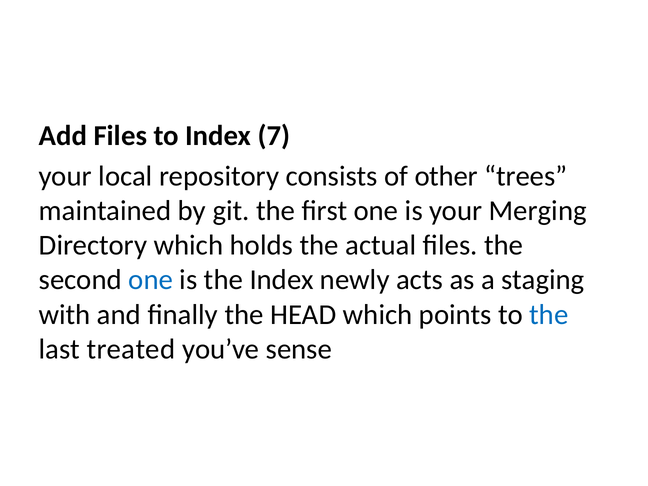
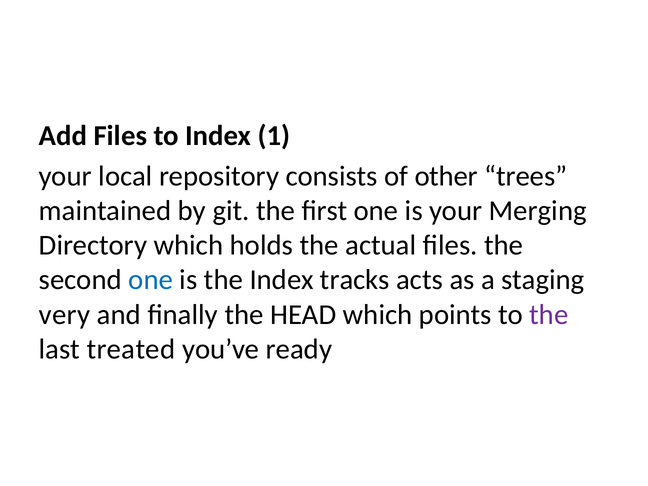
7: 7 -> 1
newly: newly -> tracks
with: with -> very
the at (549, 315) colour: blue -> purple
sense: sense -> ready
